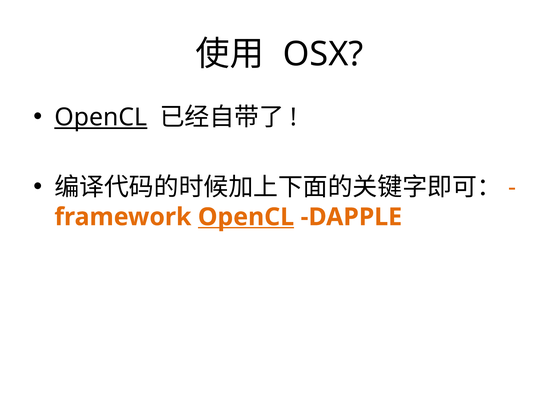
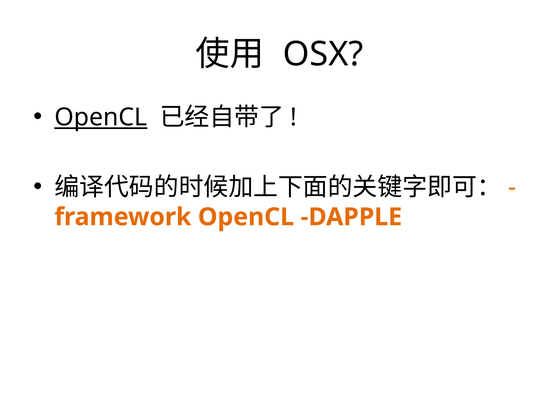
OpenCL at (246, 217) underline: present -> none
